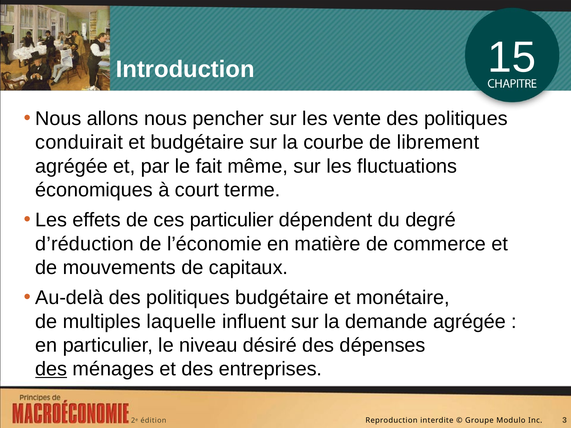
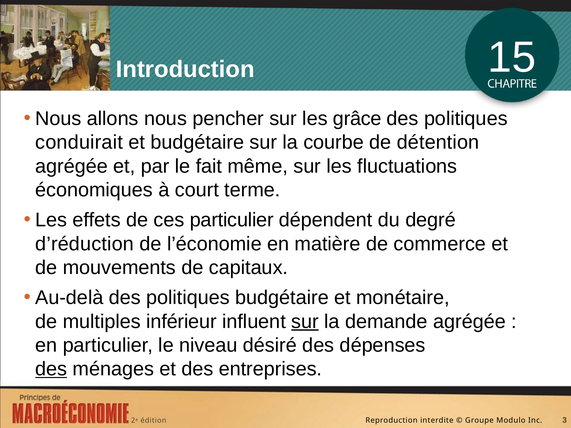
vente: vente -> grâce
librement: librement -> détention
laquelle: laquelle -> inférieur
sur at (305, 322) underline: none -> present
